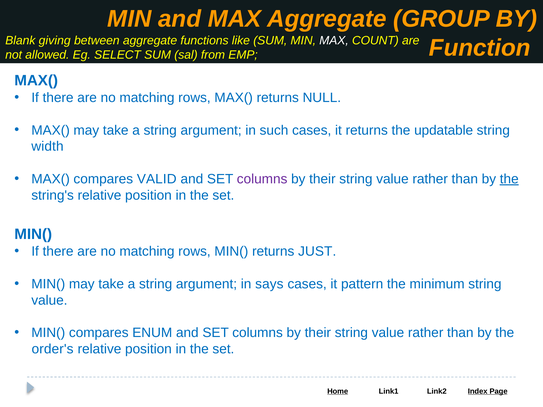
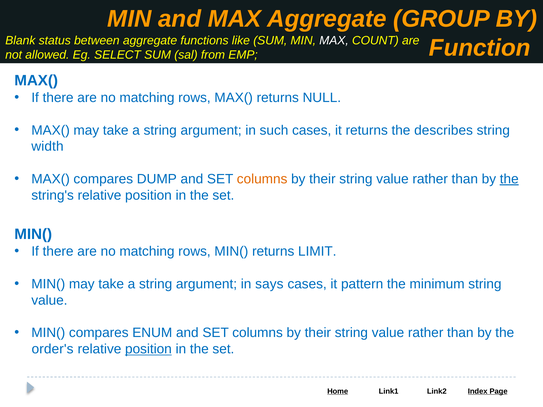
giving: giving -> status
updatable: updatable -> describes
VALID: VALID -> DUMP
columns at (262, 179) colour: purple -> orange
JUST: JUST -> LIMIT
position at (148, 349) underline: none -> present
